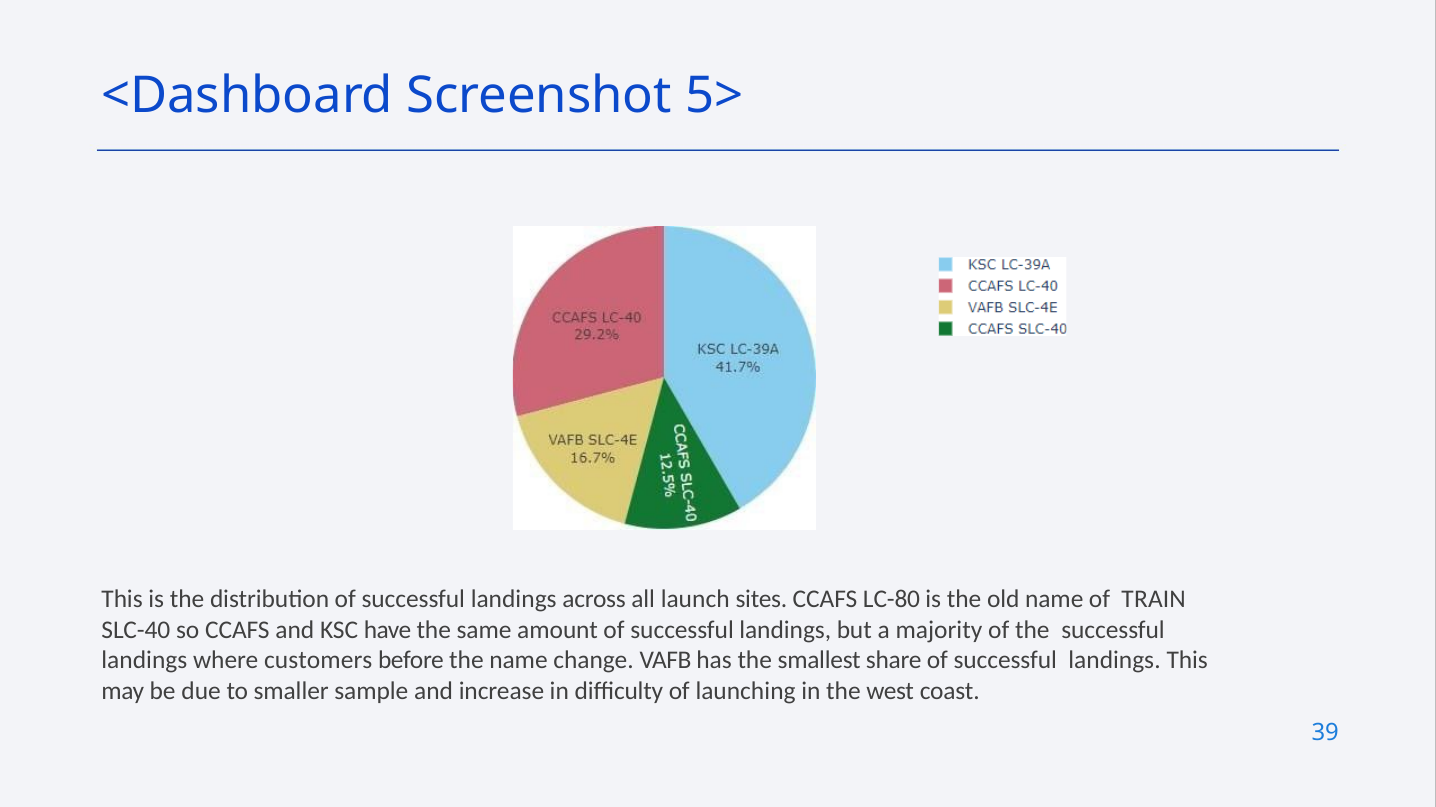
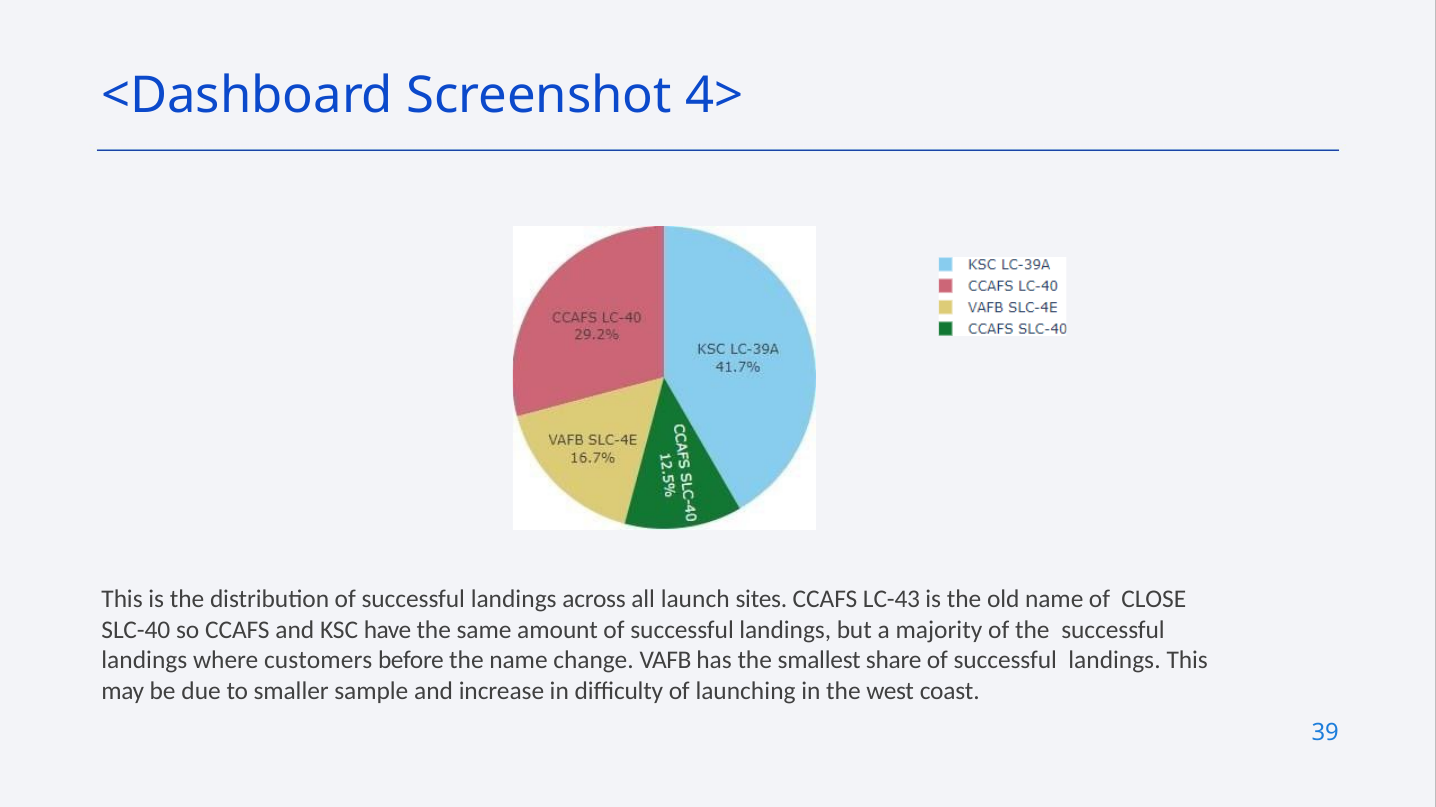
5>: 5> -> 4>
LC-80: LC-80 -> LC-43
TRAIN: TRAIN -> CLOSE
